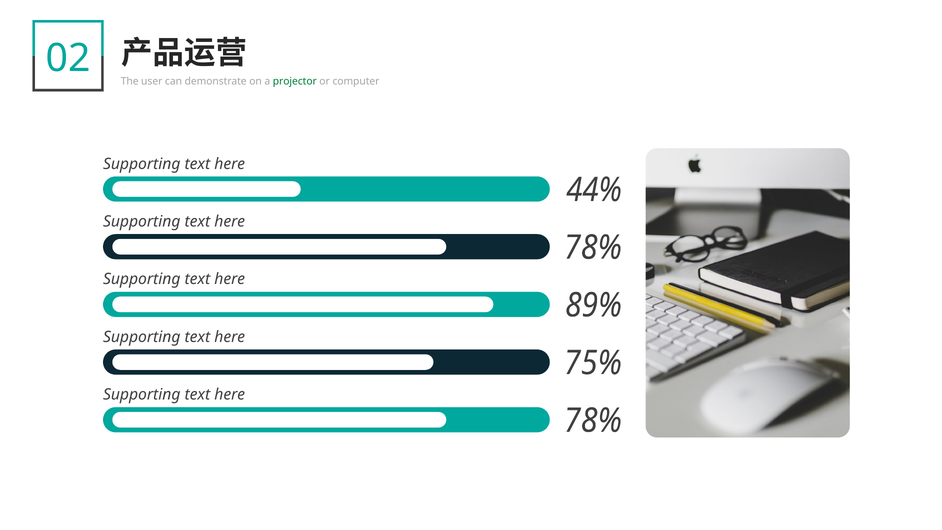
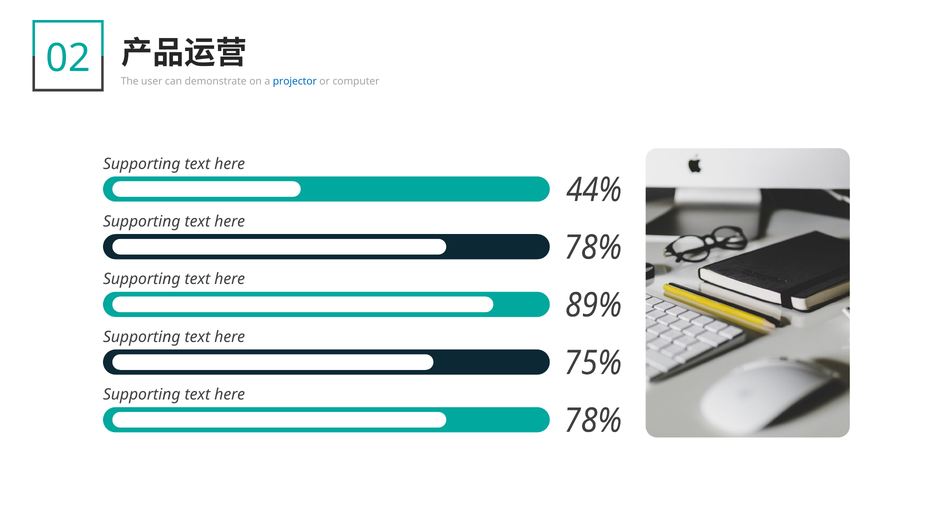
projector colour: green -> blue
